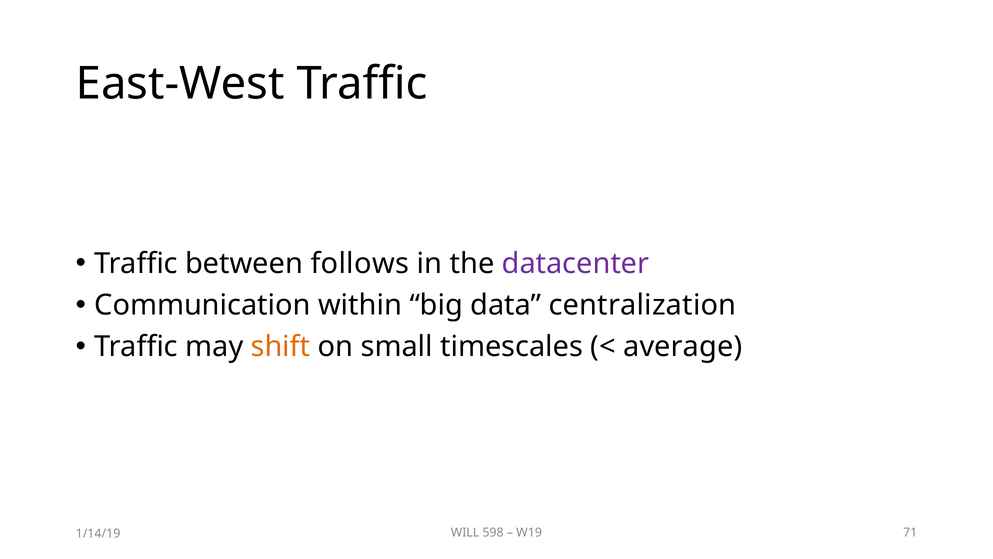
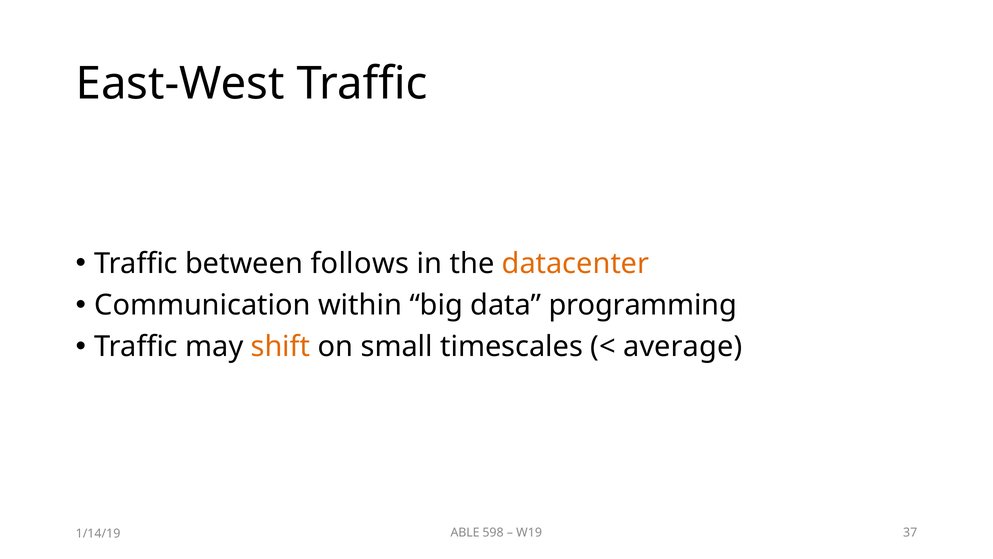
datacenter colour: purple -> orange
centralization: centralization -> programming
WILL: WILL -> ABLE
71: 71 -> 37
